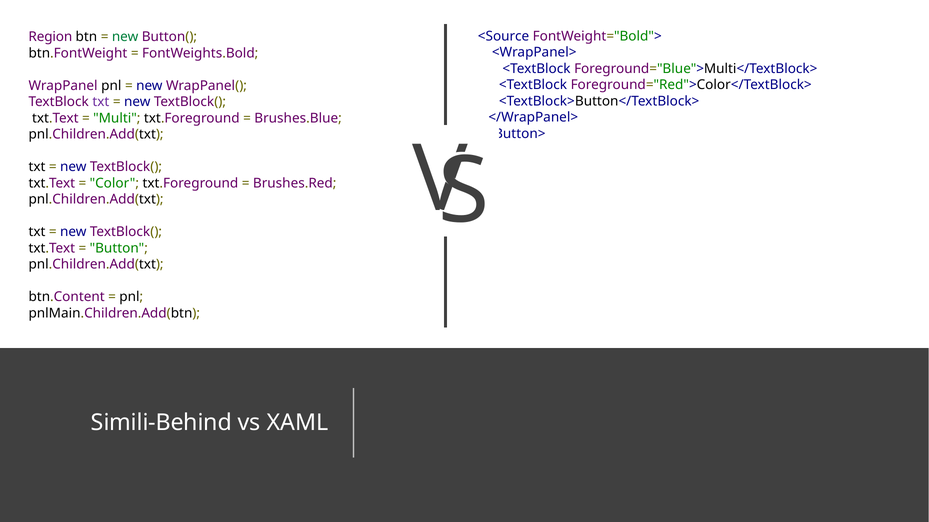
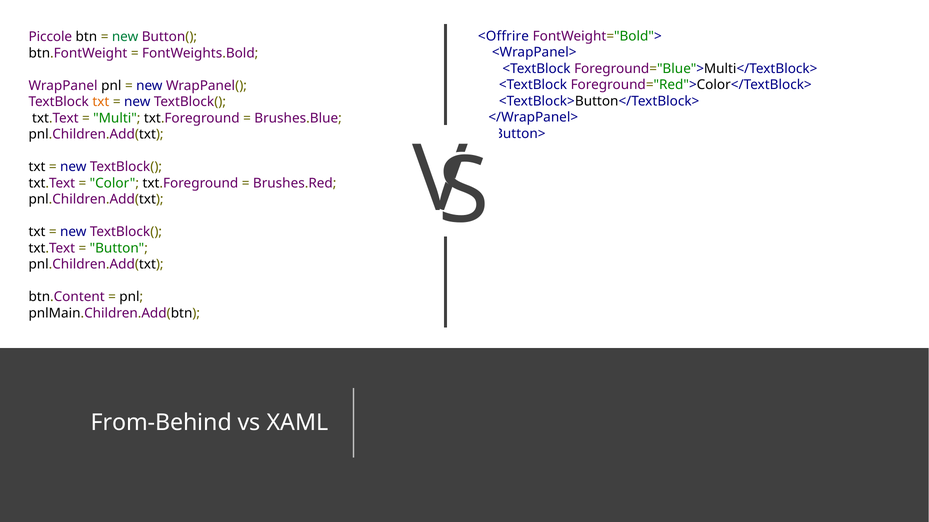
<Source: <Source -> <Offrire
Region: Region -> Piccole
txt at (101, 102) colour: purple -> orange
Simili-Behind: Simili-Behind -> From-Behind
